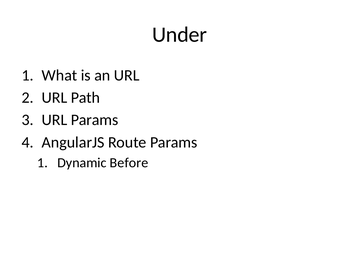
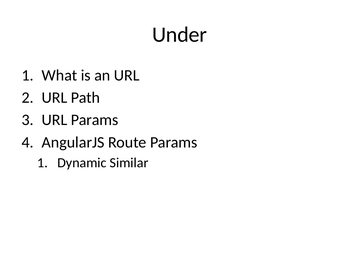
Before: Before -> Similar
